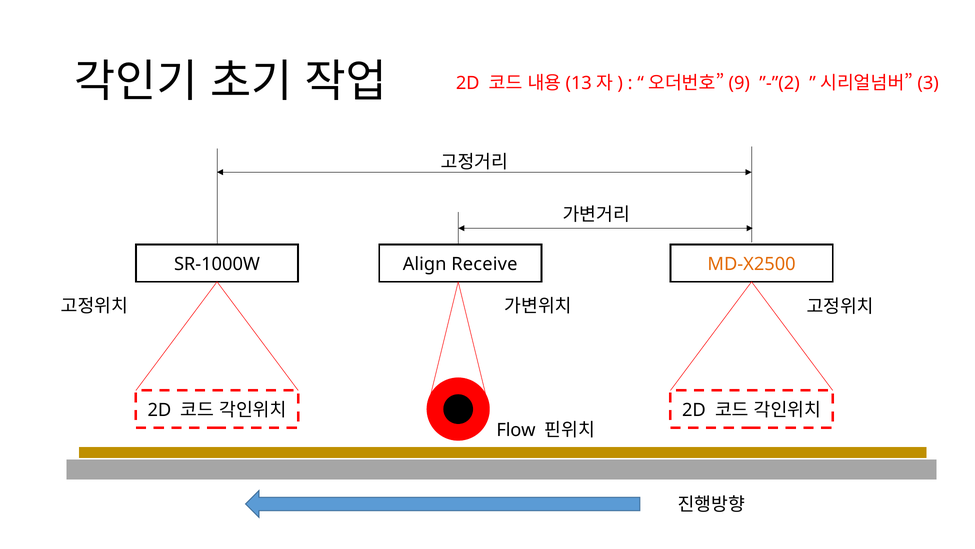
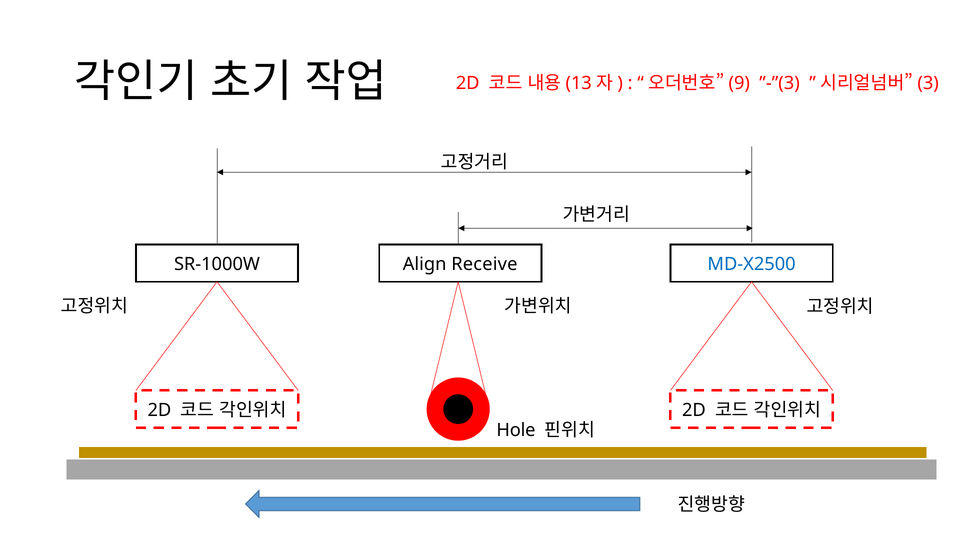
”-”(2: ”-”(2 -> ”-”(3
MD-X2500 colour: orange -> blue
Flow: Flow -> Hole
